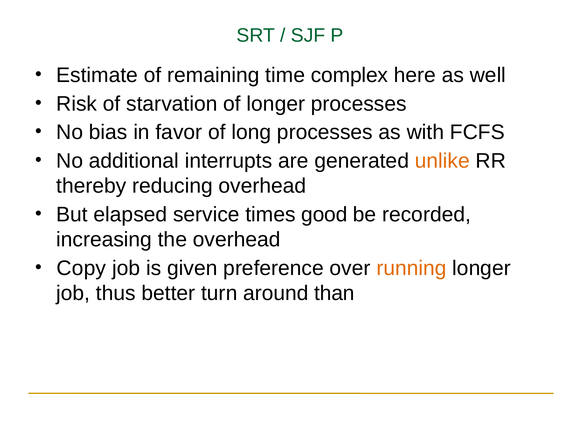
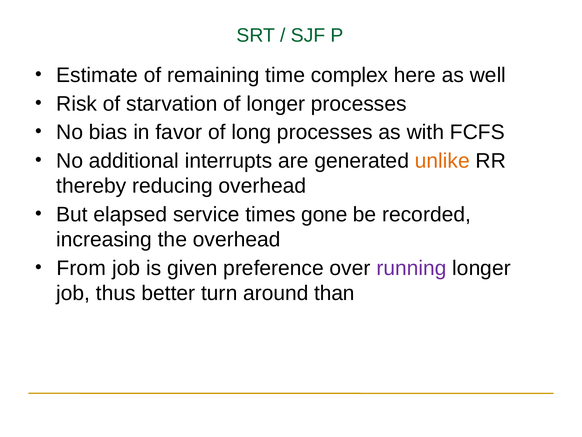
good: good -> gone
Copy: Copy -> From
running colour: orange -> purple
